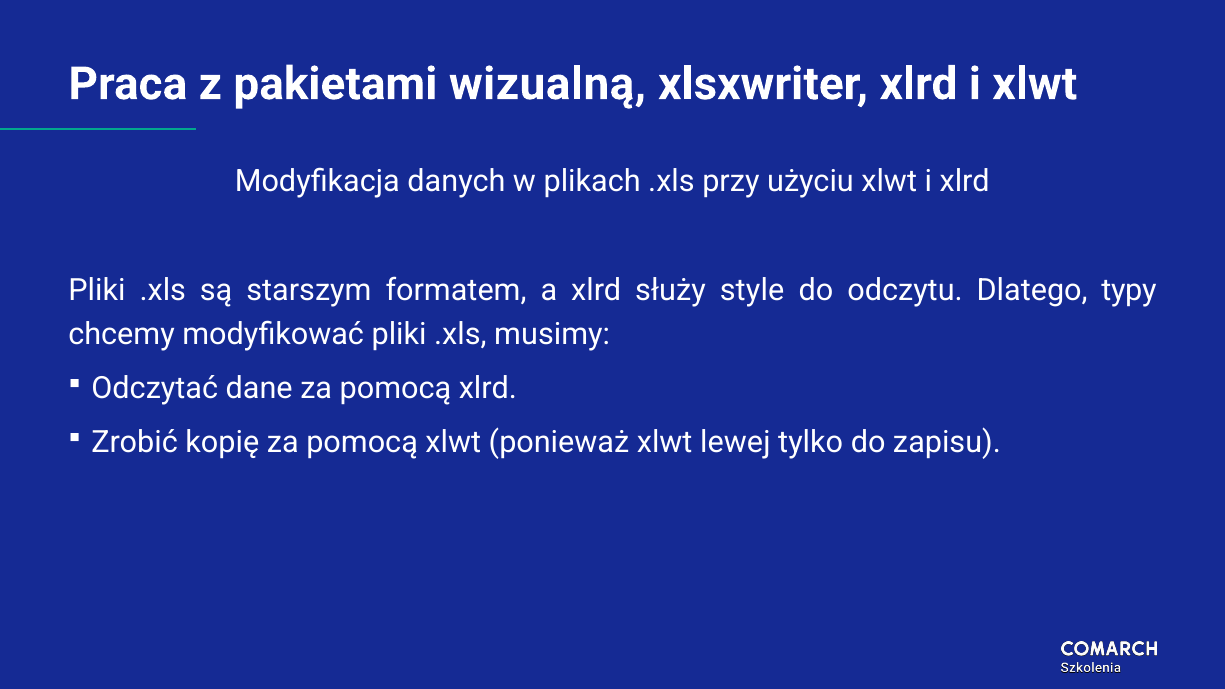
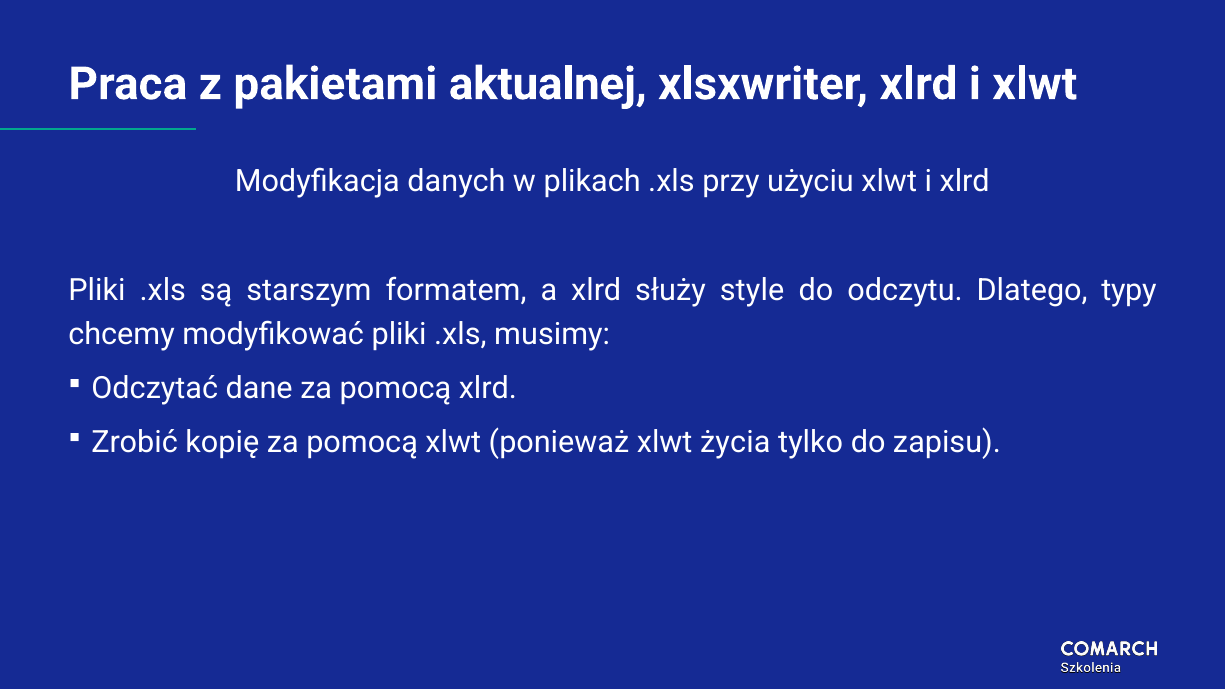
wizualną: wizualną -> aktualnej
lewej: lewej -> życia
